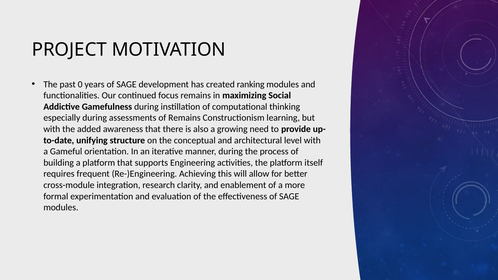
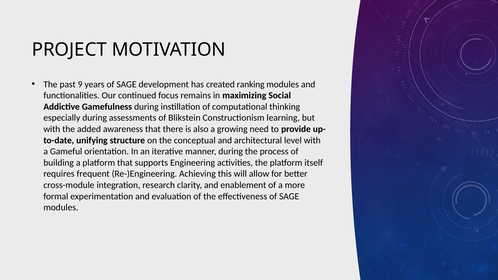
0: 0 -> 9
of Remains: Remains -> Blikstein
